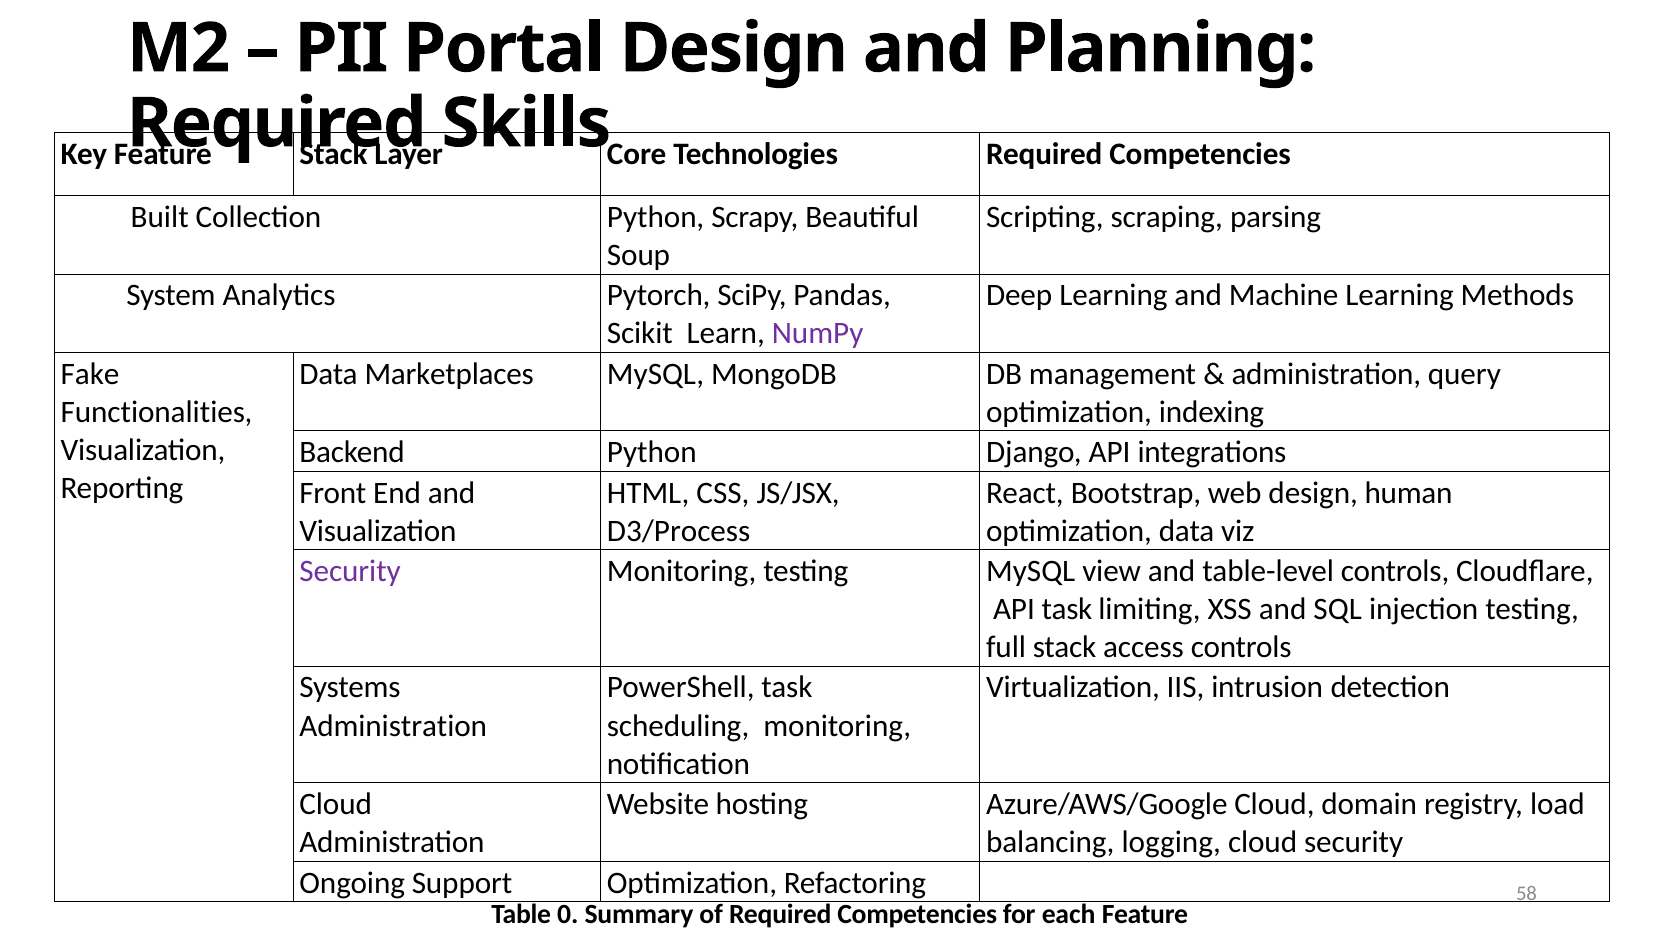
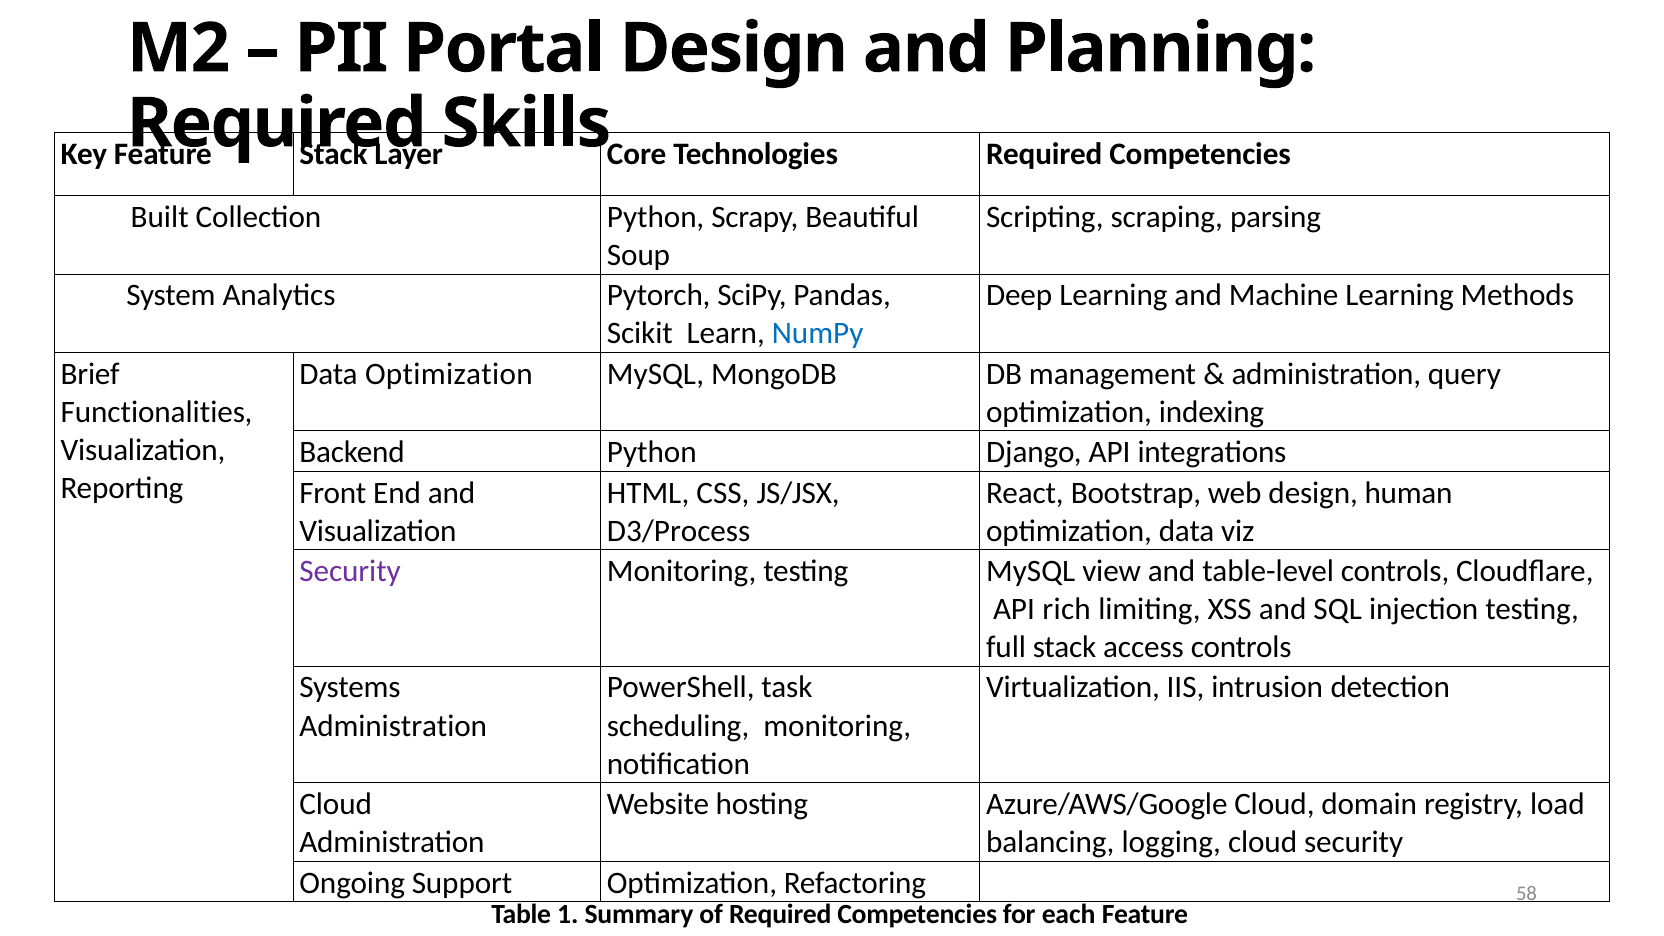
NumPy colour: purple -> blue
Fake: Fake -> Brief
Data Marketplaces: Marketplaces -> Optimization
API task: task -> rich
0: 0 -> 1
